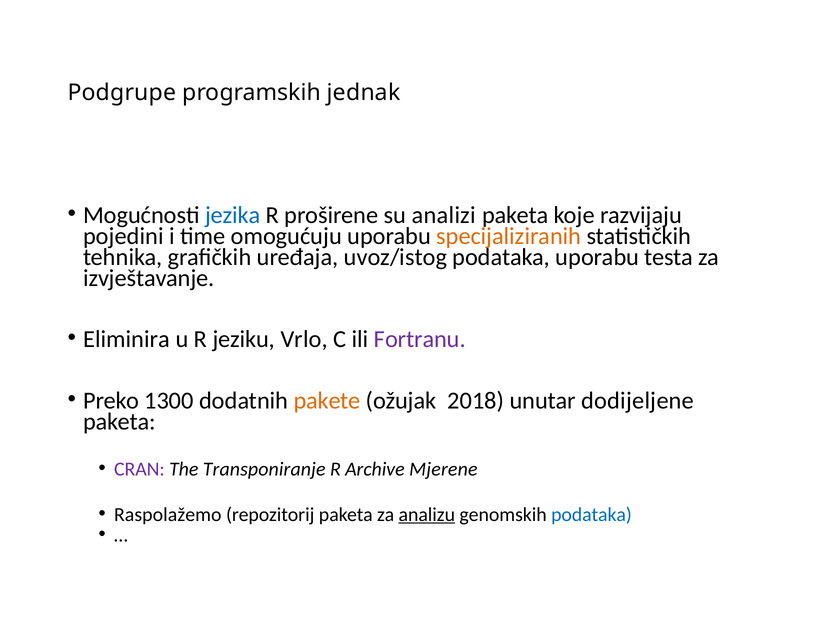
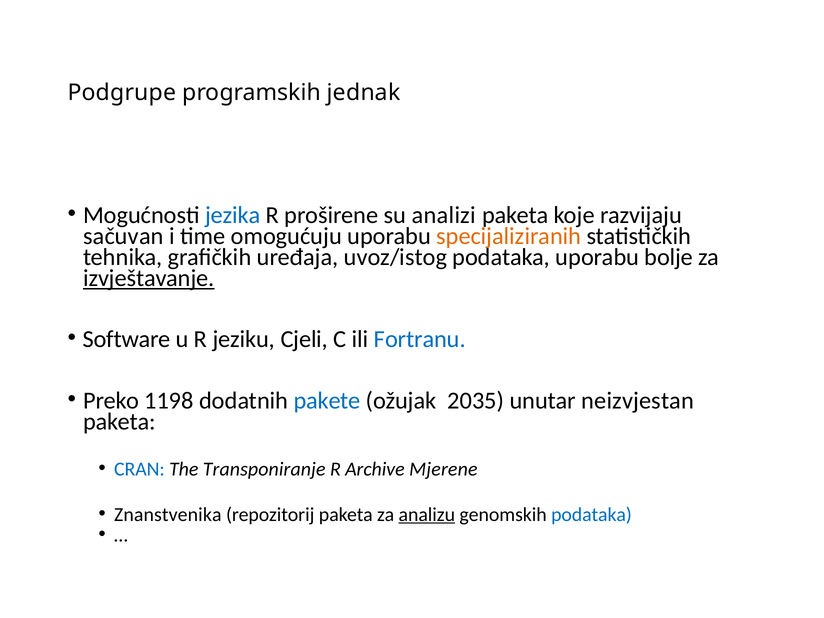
pojedini: pojedini -> sačuvan
testa: testa -> bolje
izvještavanje underline: none -> present
Eliminira: Eliminira -> Software
Vrlo: Vrlo -> Cjeli
Fortranu colour: purple -> blue
1300: 1300 -> 1198
pakete colour: orange -> blue
2018: 2018 -> 2035
dodijeljene: dodijeljene -> neizvjestan
CRAN colour: purple -> blue
Raspolažemo: Raspolažemo -> Znanstvenika
